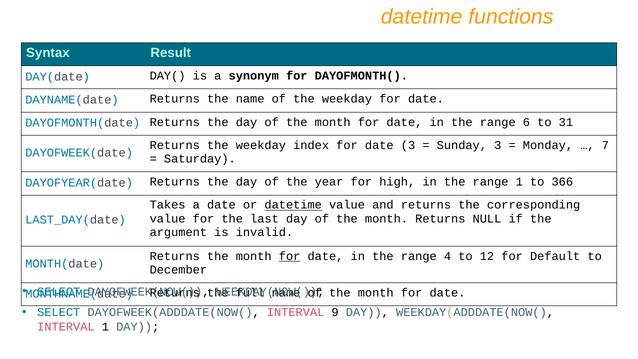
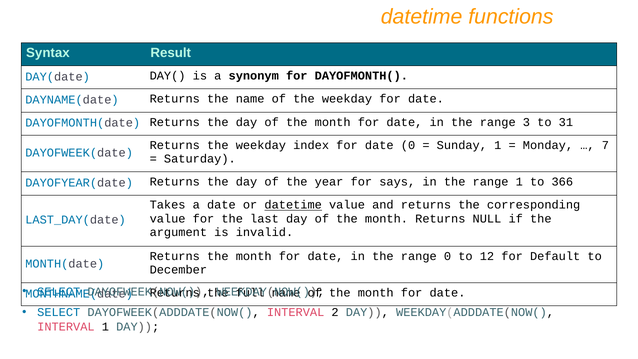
6: 6 -> 3
date 3: 3 -> 0
Sunday 3: 3 -> 1
high: high -> says
for at (290, 256) underline: present -> none
range 4: 4 -> 0
9: 9 -> 2
